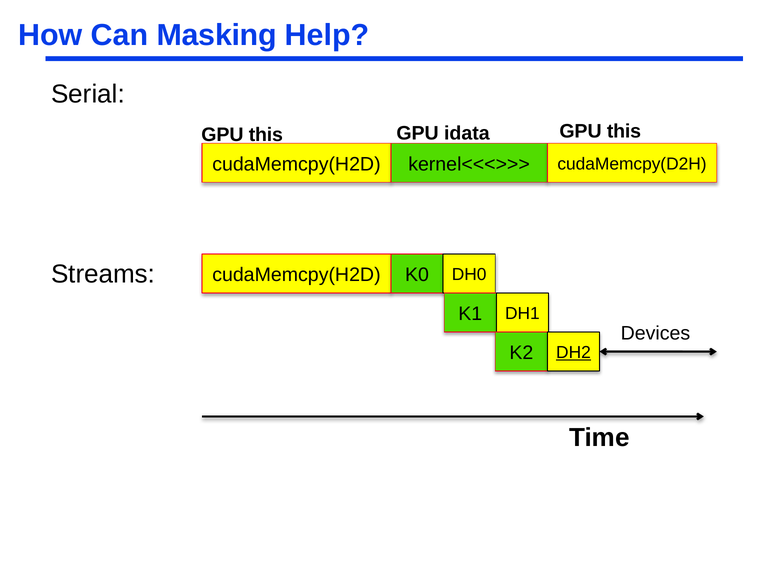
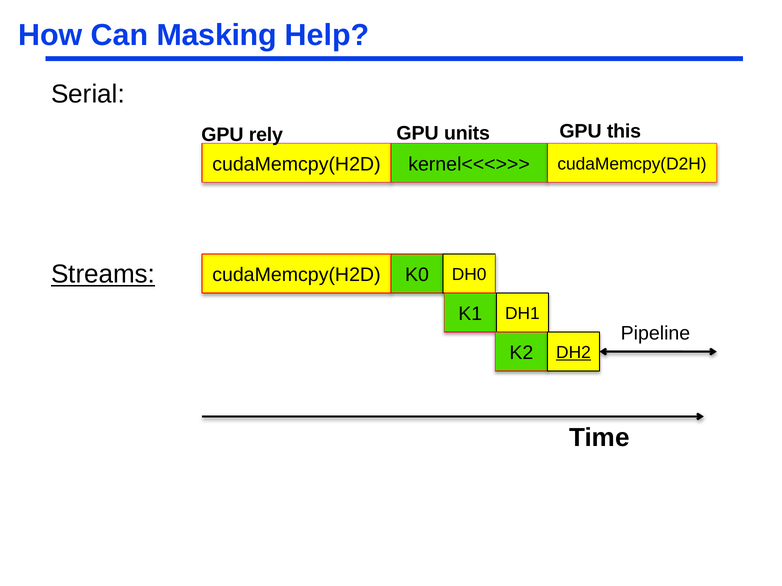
idata: idata -> units
this at (266, 135): this -> rely
Streams underline: none -> present
Devices: Devices -> Pipeline
